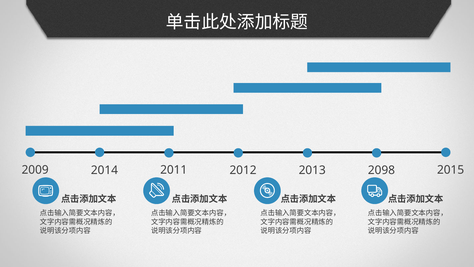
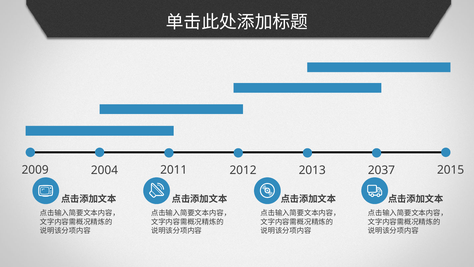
2014: 2014 -> 2004
2098: 2098 -> 2037
